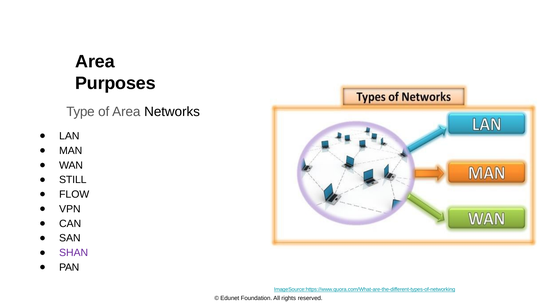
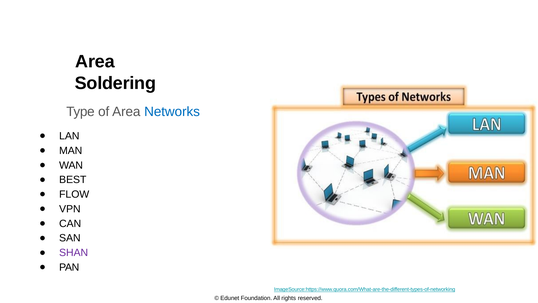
Purposes: Purposes -> Soldering
Networks colour: black -> blue
STILL: STILL -> BEST
